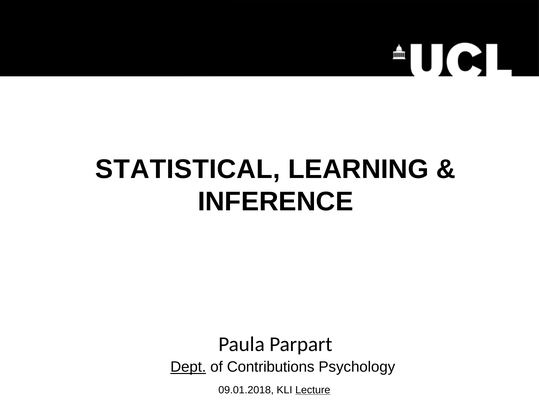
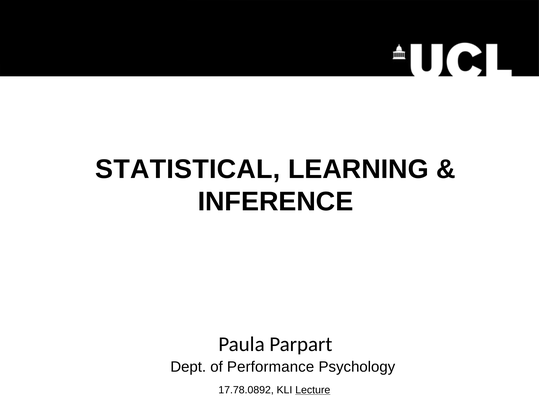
Dept underline: present -> none
Contributions: Contributions -> Performance
09.01.2018: 09.01.2018 -> 17.78.0892
